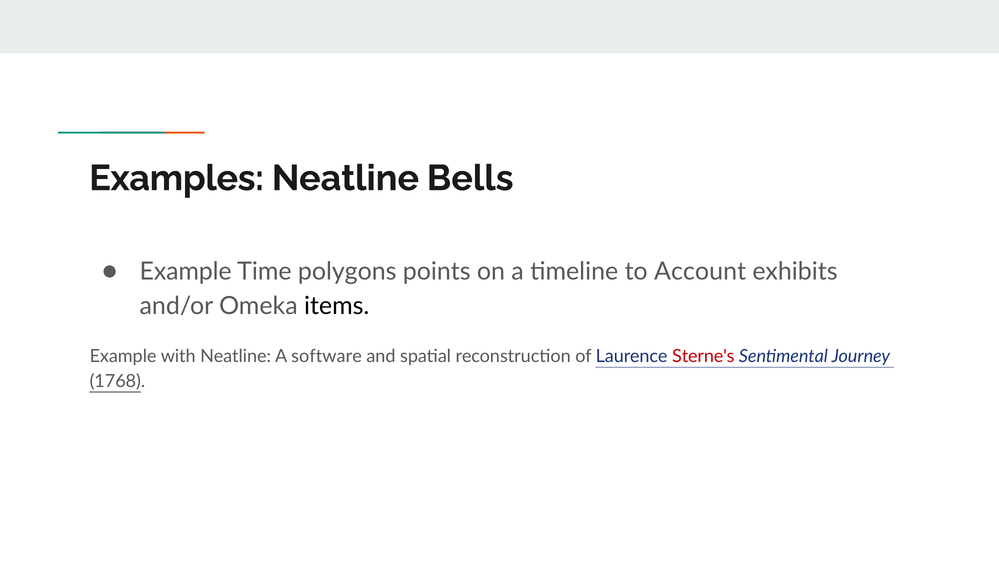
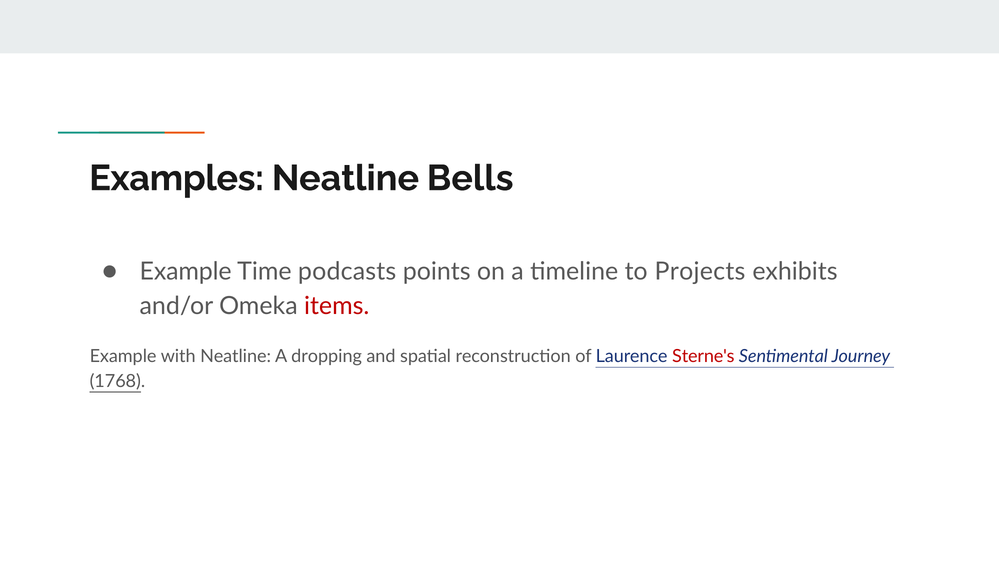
polygons: polygons -> podcasts
Account: Account -> Projects
items colour: black -> red
software: software -> dropping
